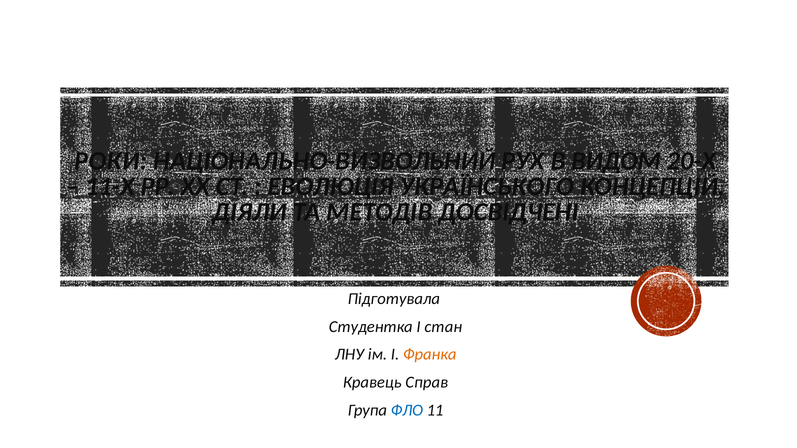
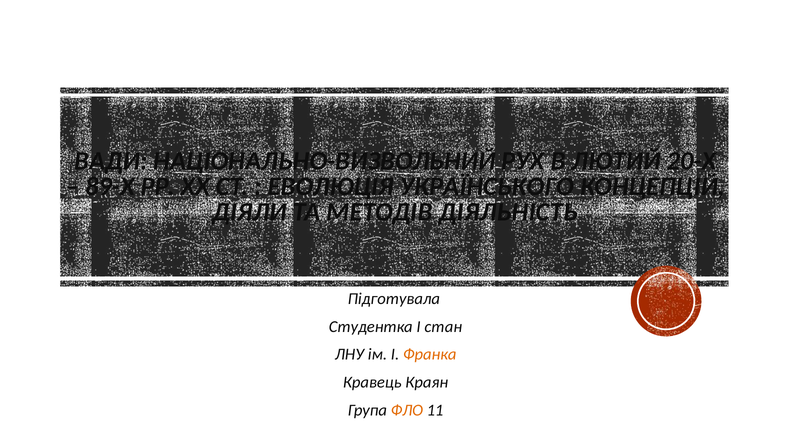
РОКИ: РОКИ -> ВАДИ
ВИДОМ: ВИДОМ -> ЛЮТИЙ
11-Х: 11-Х -> 89-Х
ДОСВІДЧЕНІ: ДОСВІДЧЕНІ -> ДІЯЛЬНІСТЬ
Справ: Справ -> Краян
ФЛО colour: blue -> orange
